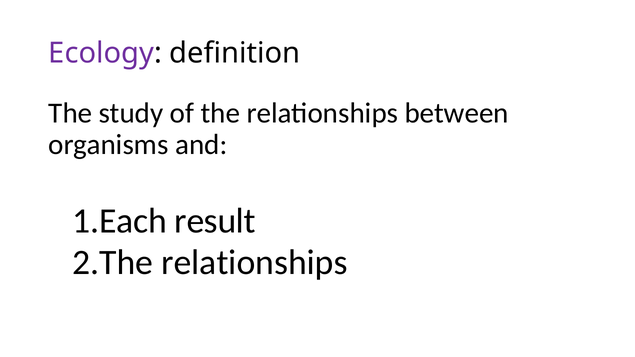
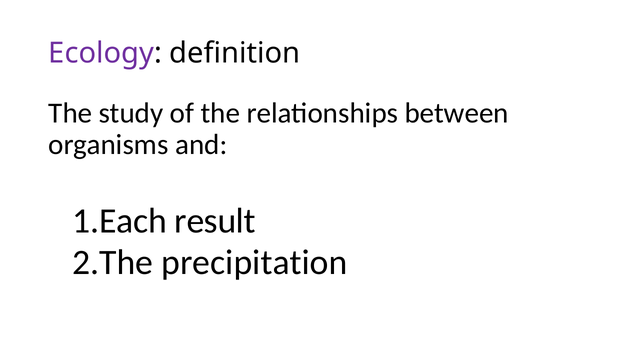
relationships at (254, 263): relationships -> precipitation
